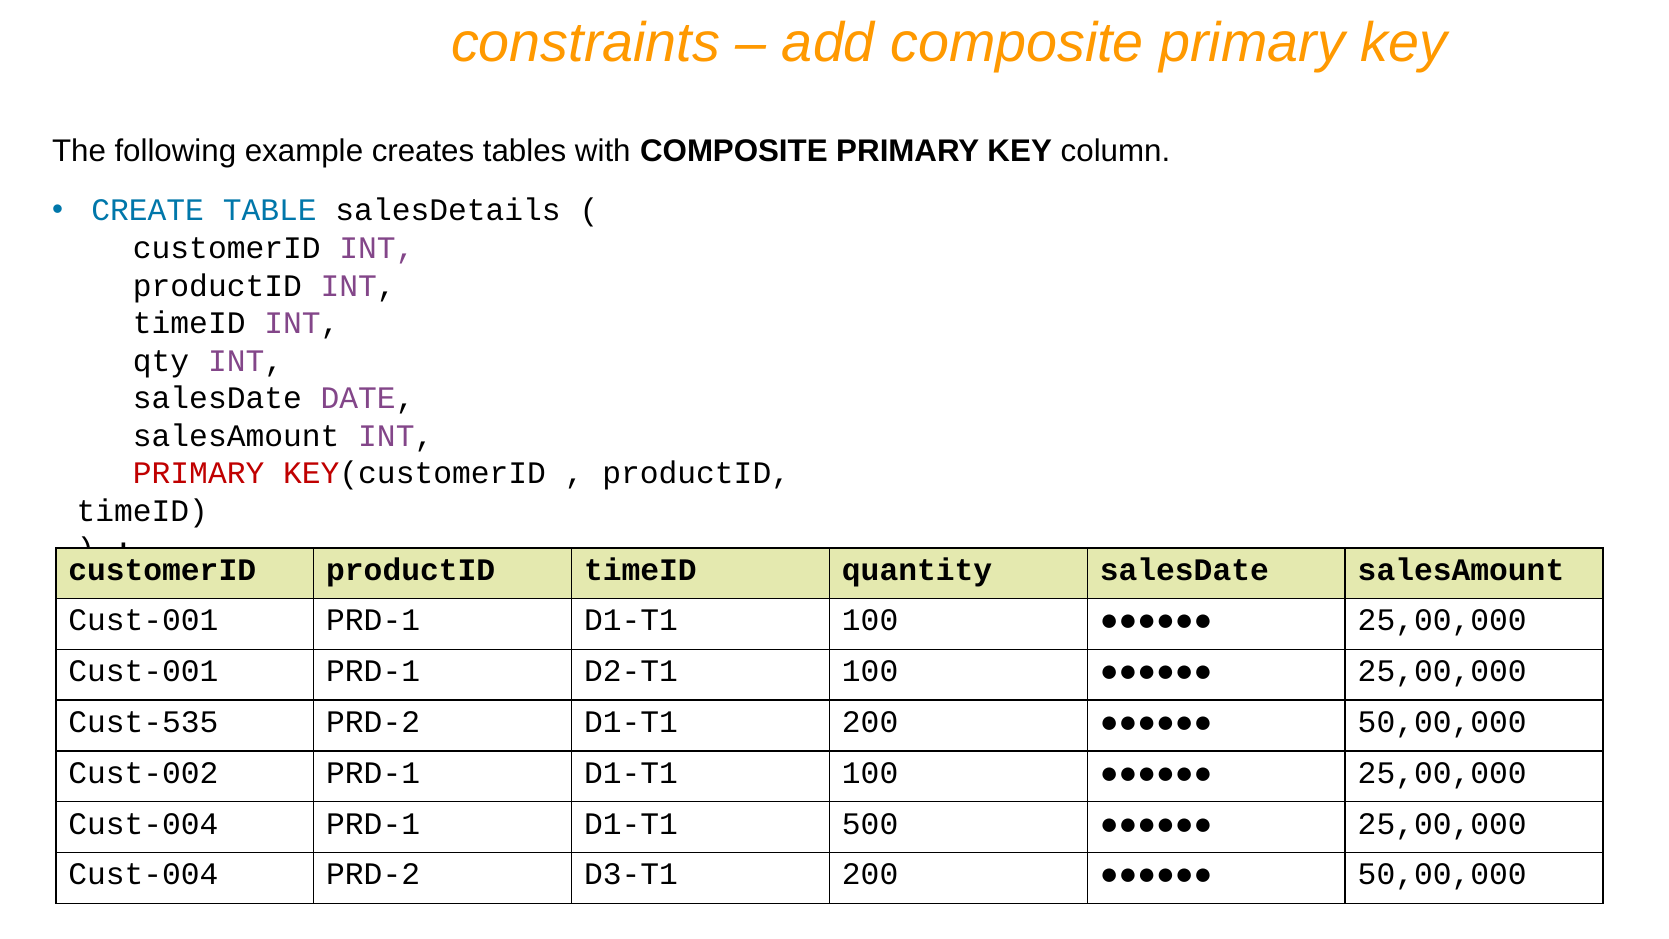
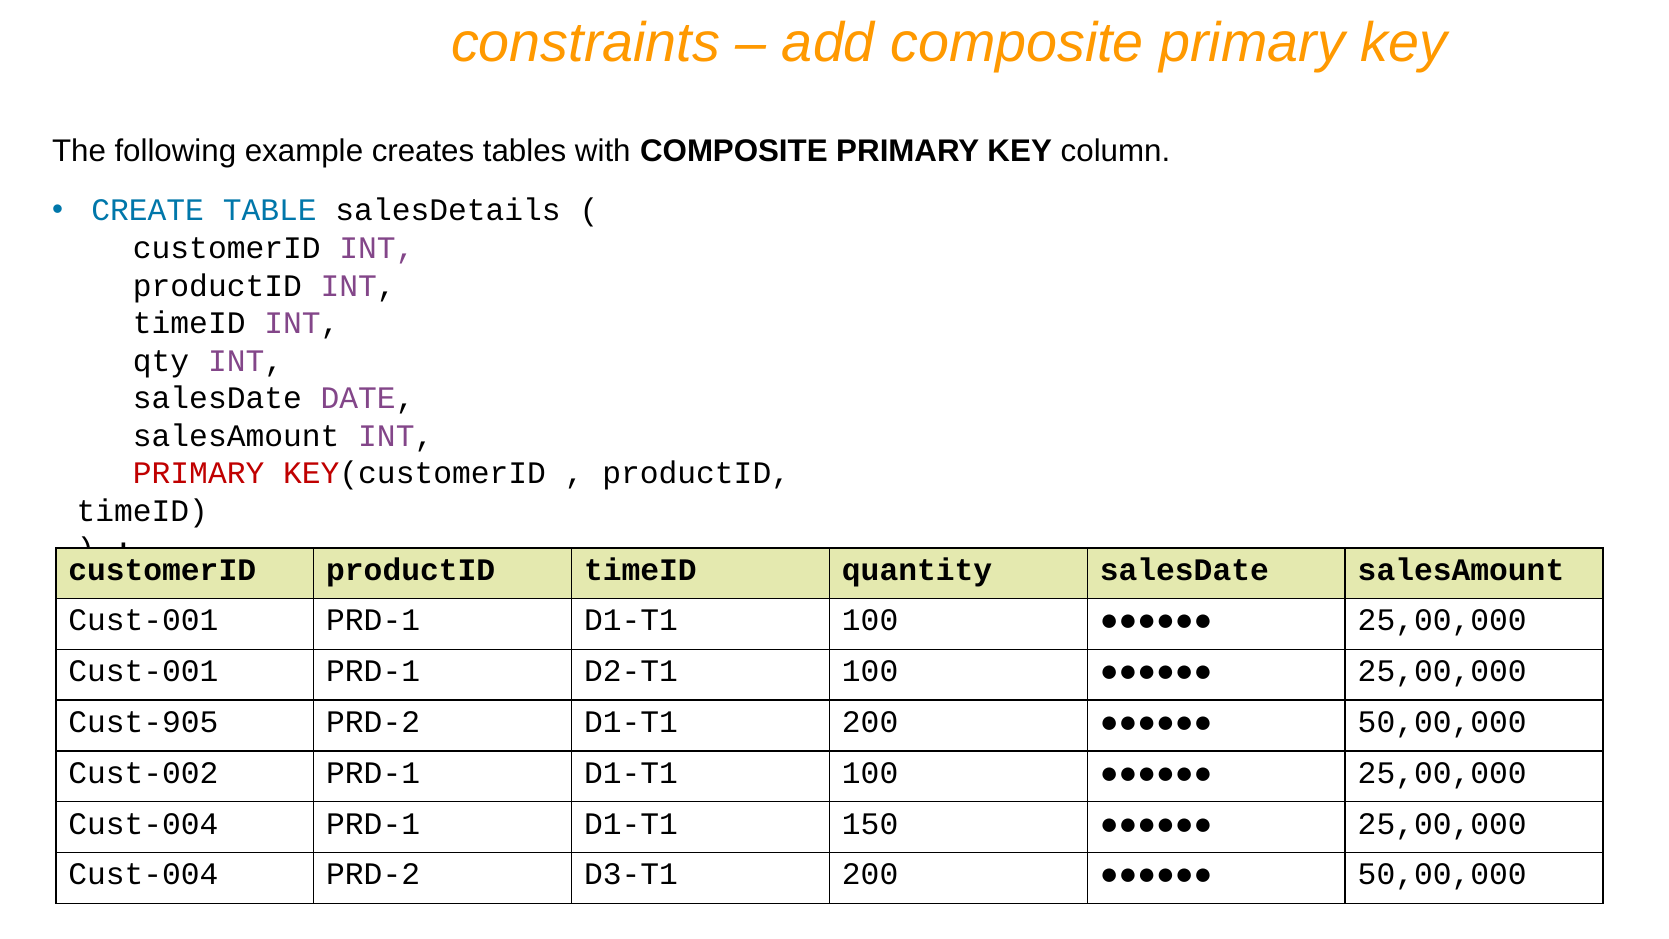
Cust-535: Cust-535 -> Cust-905
500: 500 -> 150
